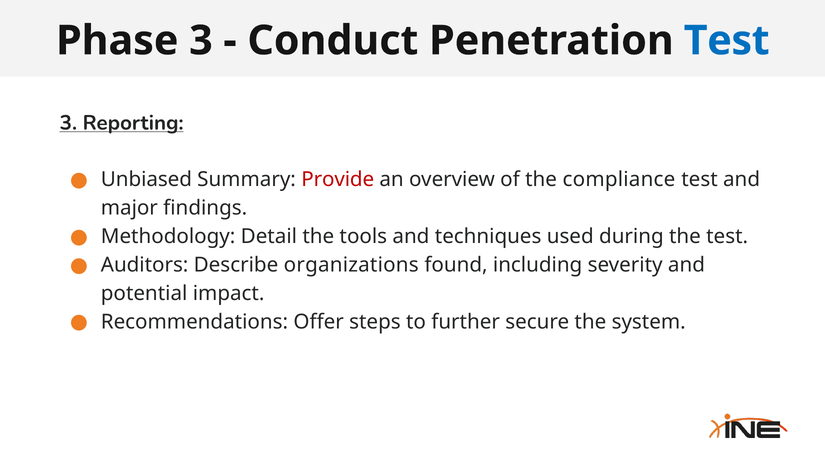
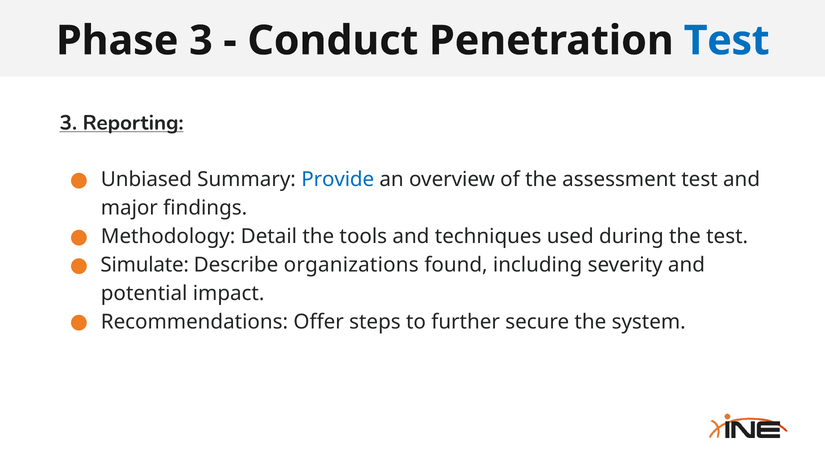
Provide colour: red -> blue
compliance: compliance -> assessment
Auditors: Auditors -> Simulate
